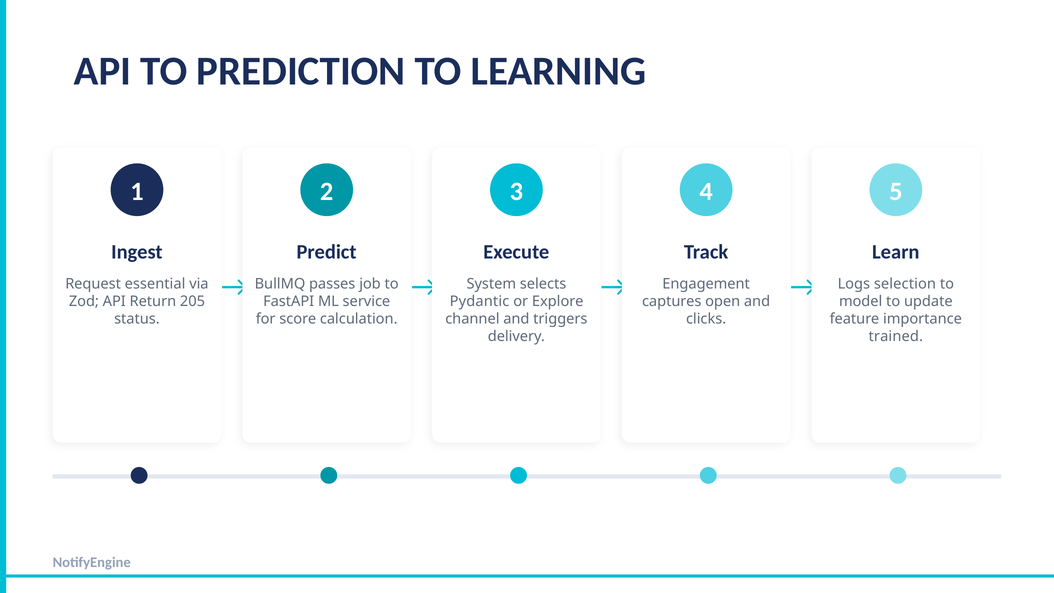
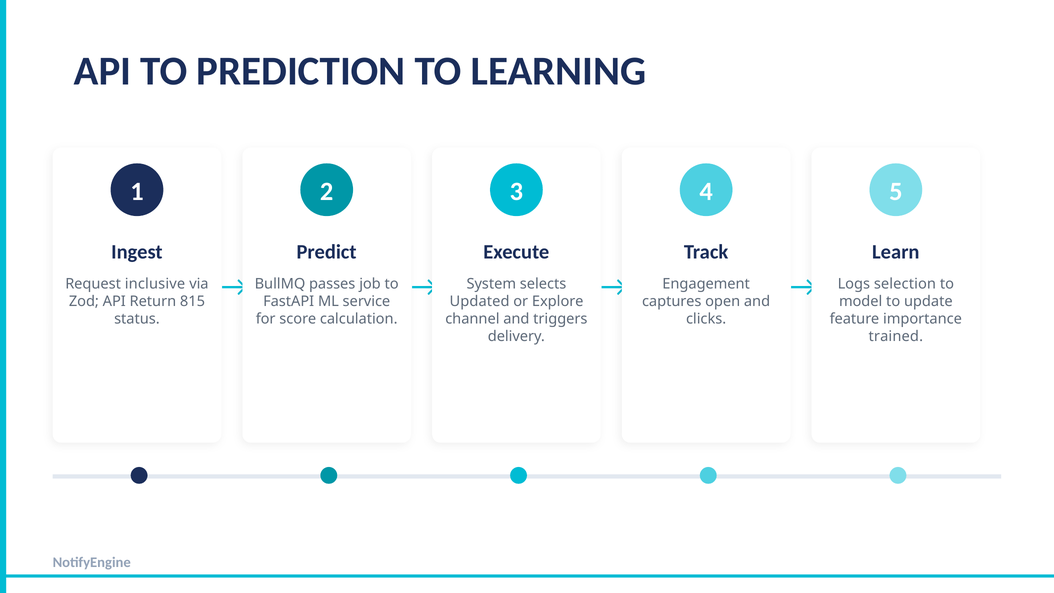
essential: essential -> inclusive
205: 205 -> 815
Pydantic: Pydantic -> Updated
